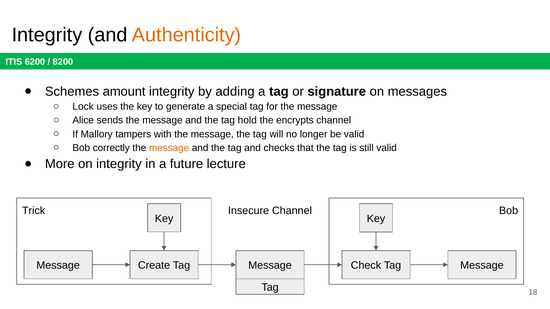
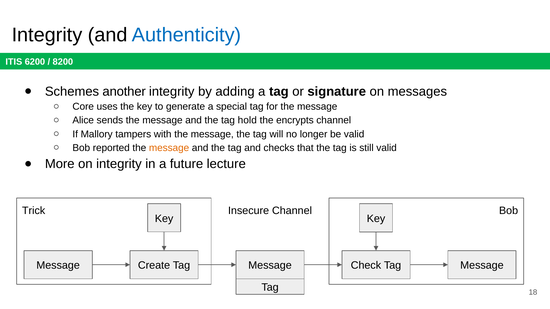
Authenticity colour: orange -> blue
amount: amount -> another
Lock: Lock -> Core
correctly: correctly -> reported
